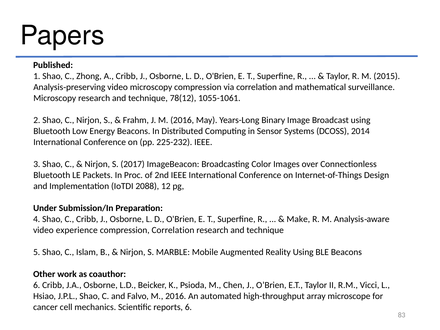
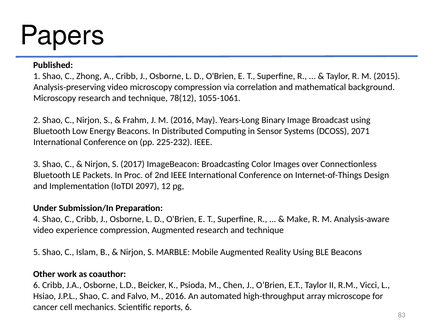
surveillance: surveillance -> background
2014: 2014 -> 2071
2088: 2088 -> 2097
compression Correlation: Correlation -> Augmented
